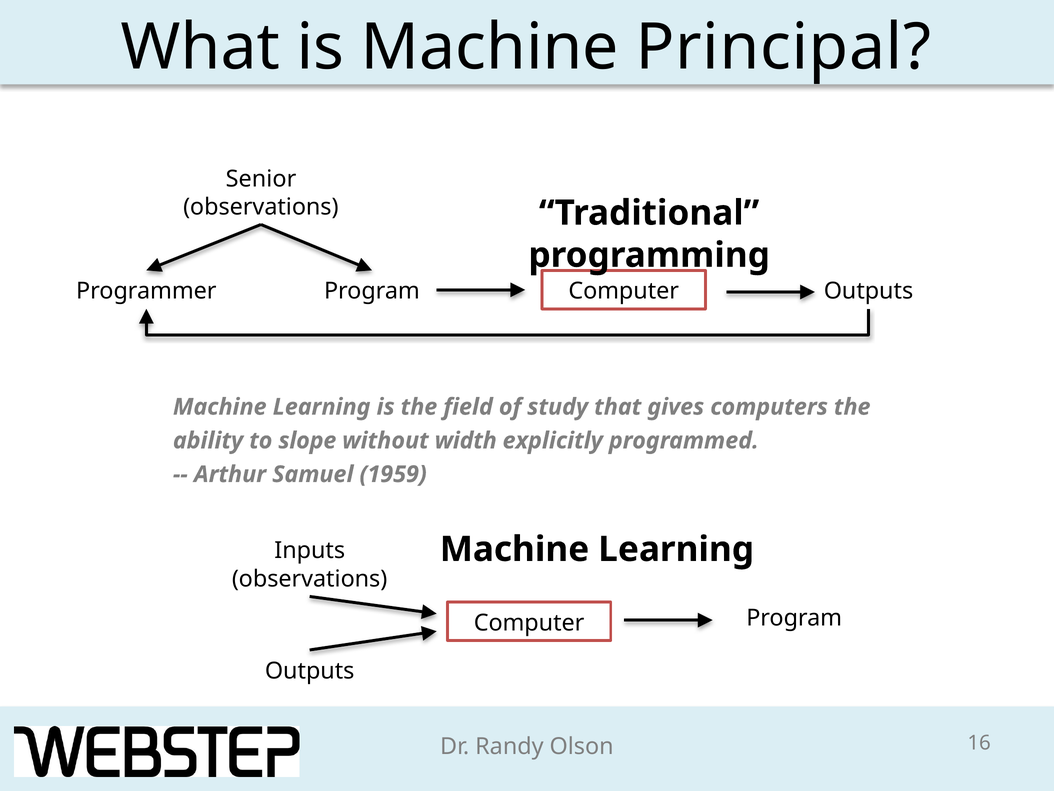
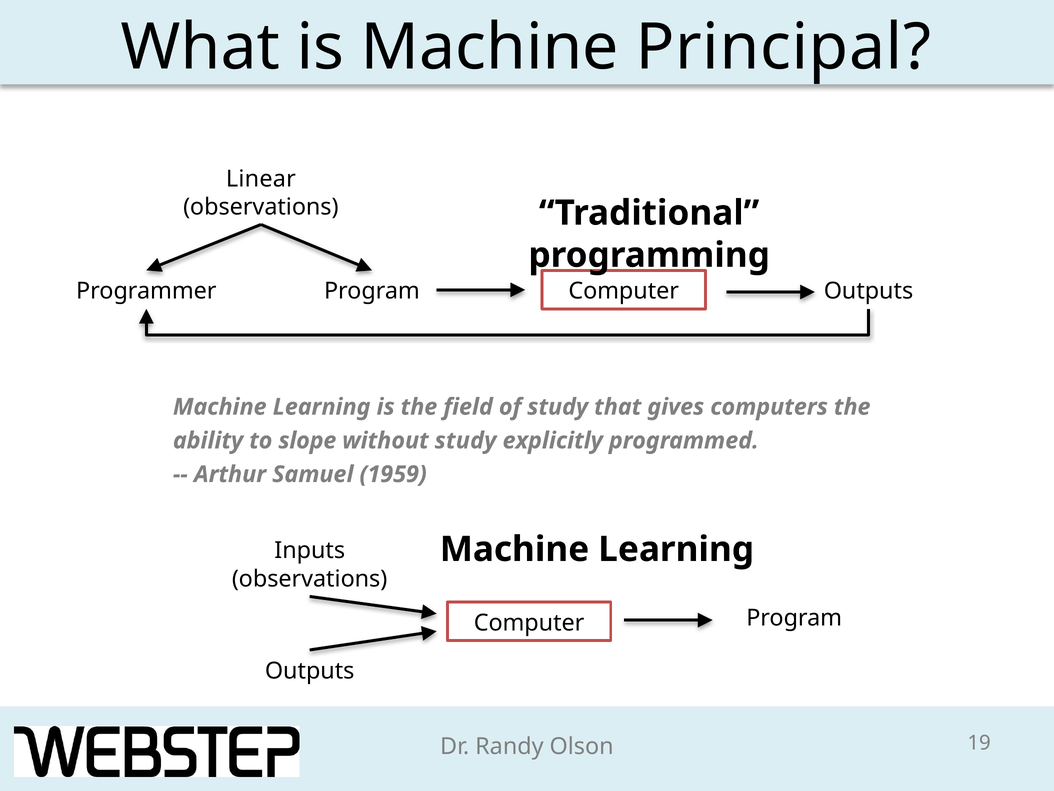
Senior: Senior -> Linear
without width: width -> study
16: 16 -> 19
